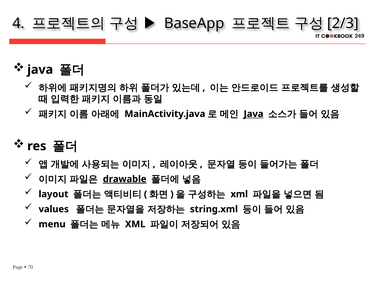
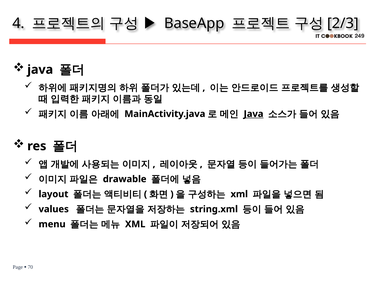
drawable underline: present -> none
